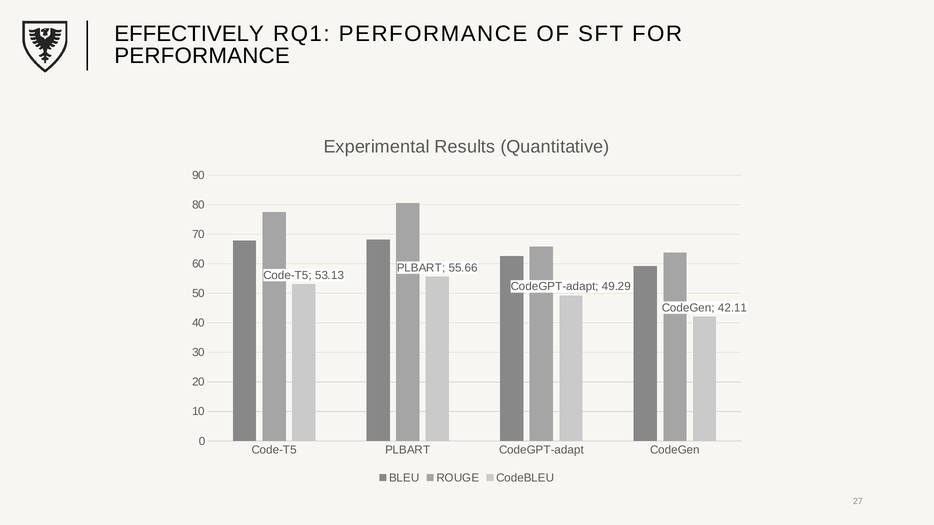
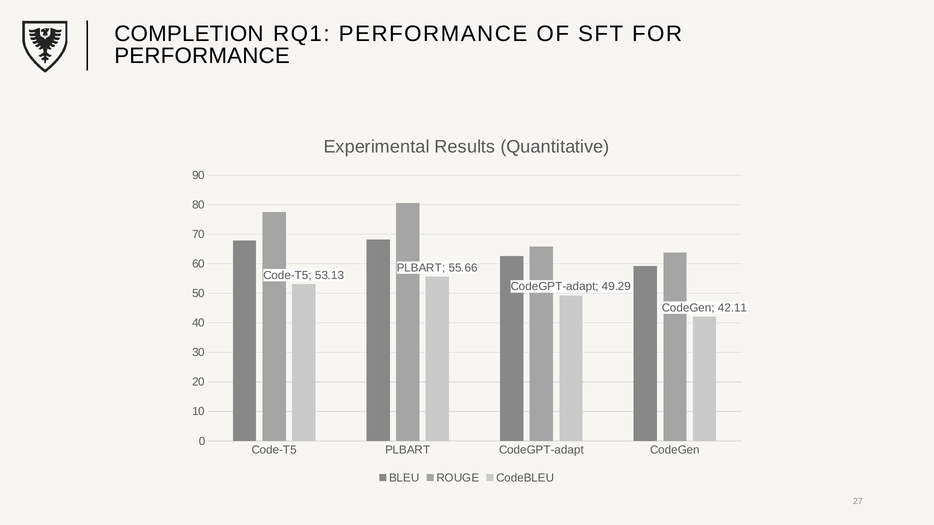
EFFECTIVELY: EFFECTIVELY -> COMPLETION
